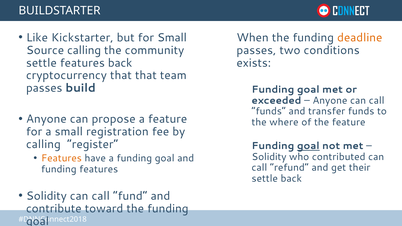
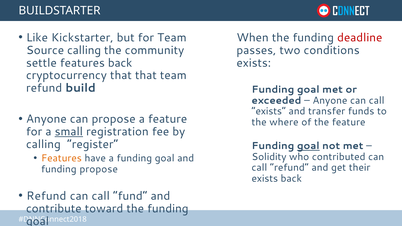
for Small: Small -> Team
deadline colour: orange -> red
passes at (44, 88): passes -> refund
funds at (269, 111): funds -> exists
small at (69, 132) underline: none -> present
funding features: features -> propose
settle at (265, 179): settle -> exists
Solidity at (46, 196): Solidity -> Refund
